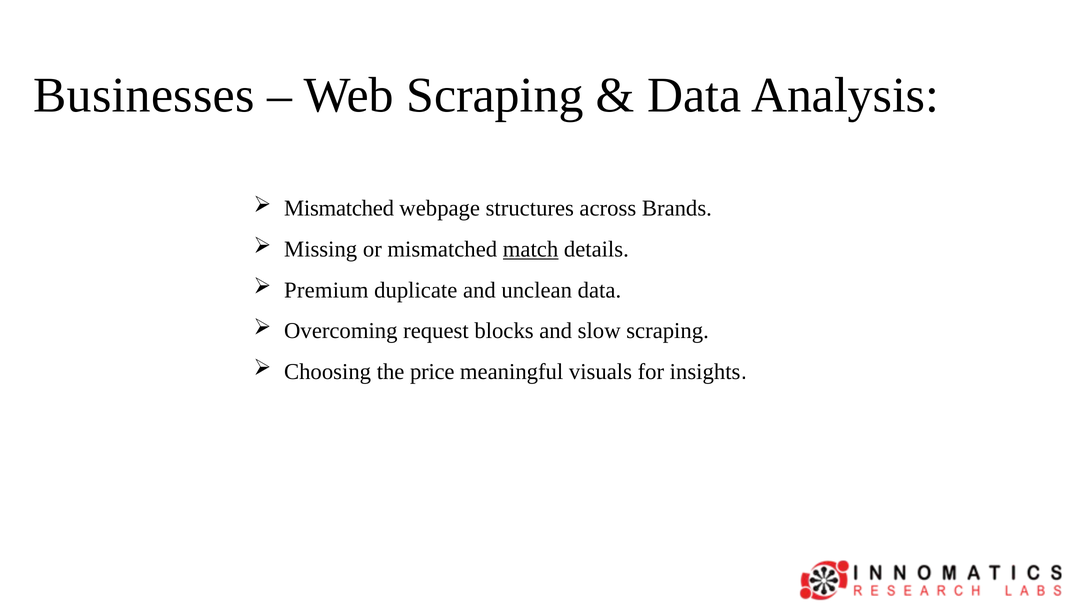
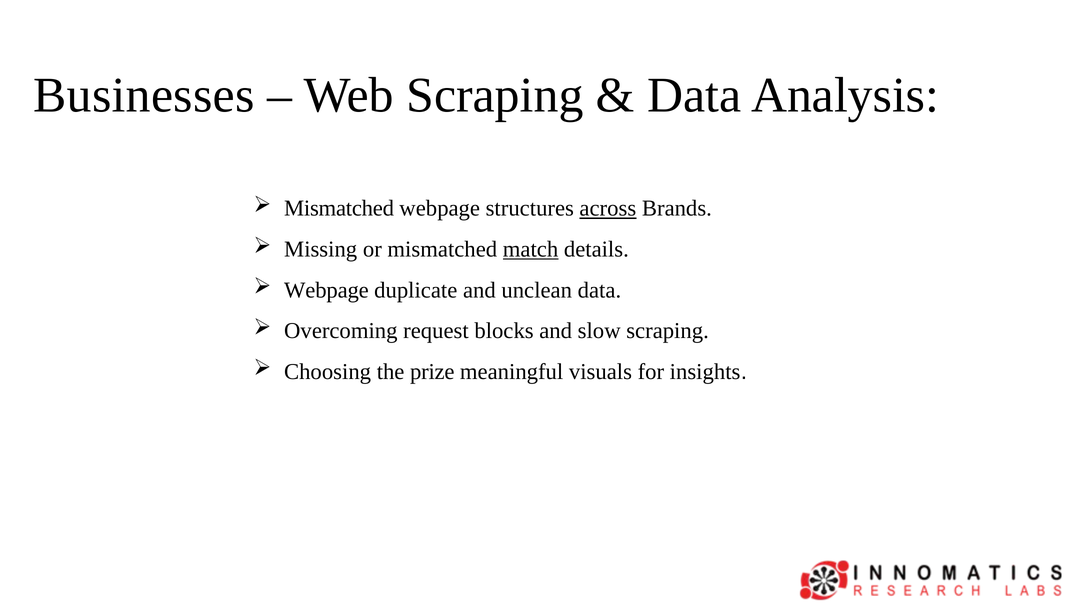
across underline: none -> present
Premium at (326, 290): Premium -> Webpage
price: price -> prize
